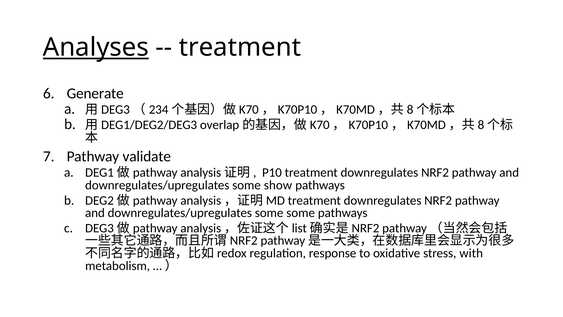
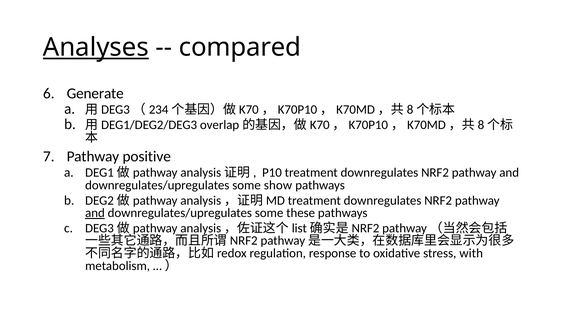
treatment at (240, 47): treatment -> compared
validate: validate -> positive
and at (95, 213) underline: none -> present
some some: some -> these
